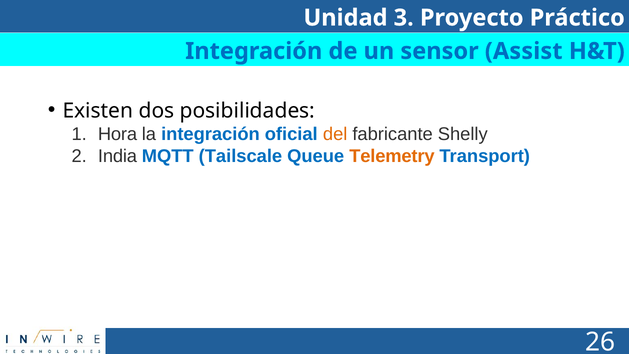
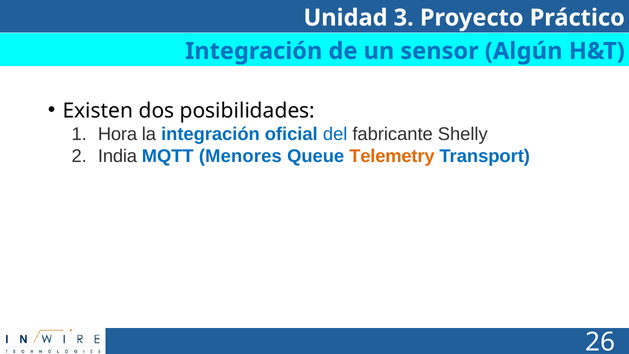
Assist: Assist -> Algún
del colour: orange -> blue
Tailscale: Tailscale -> Menores
